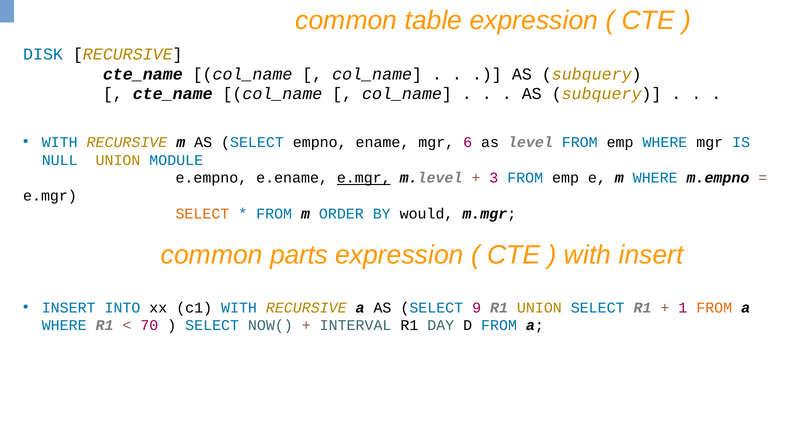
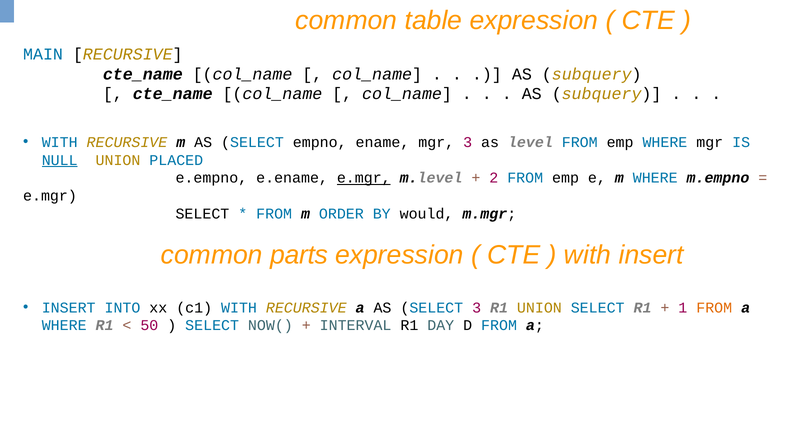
DISK: DISK -> MAIN
mgr 6: 6 -> 3
NULL underline: none -> present
MODULE: MODULE -> PLACED
3: 3 -> 2
SELECT at (202, 214) colour: orange -> black
SELECT 9: 9 -> 3
70: 70 -> 50
